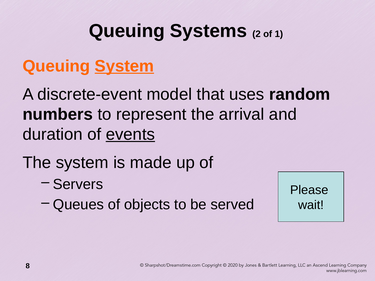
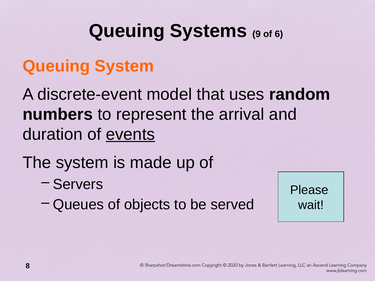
2: 2 -> 9
1: 1 -> 6
System at (124, 66) underline: present -> none
